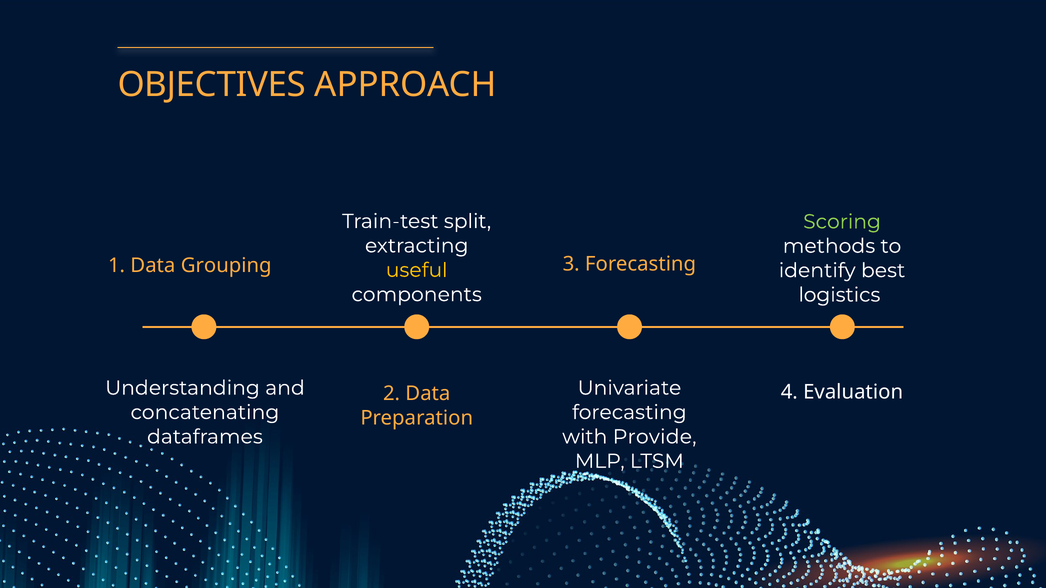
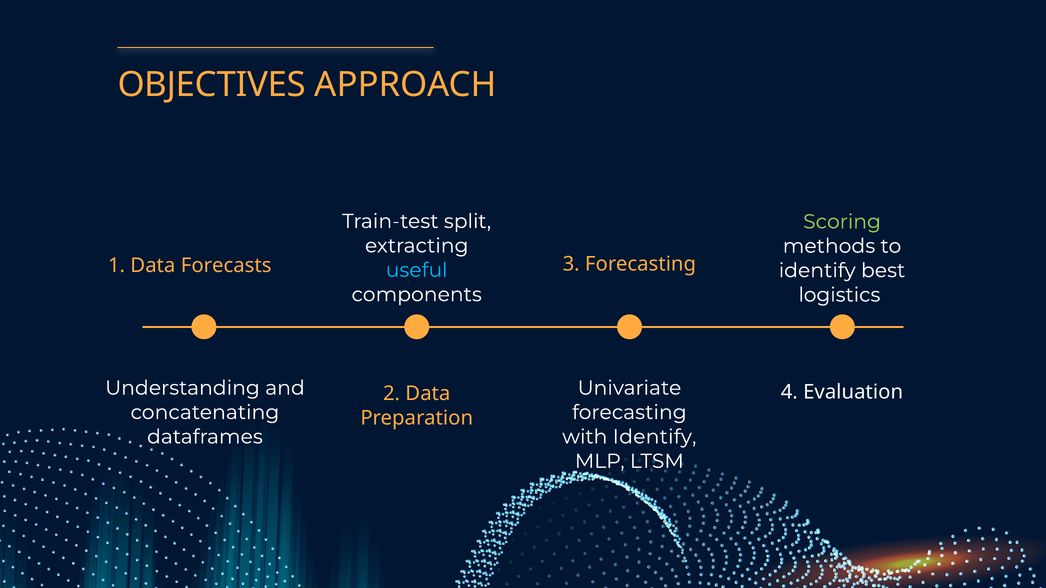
Grouping: Grouping -> Forecasts
useful colour: yellow -> light blue
with Provide: Provide -> Identify
